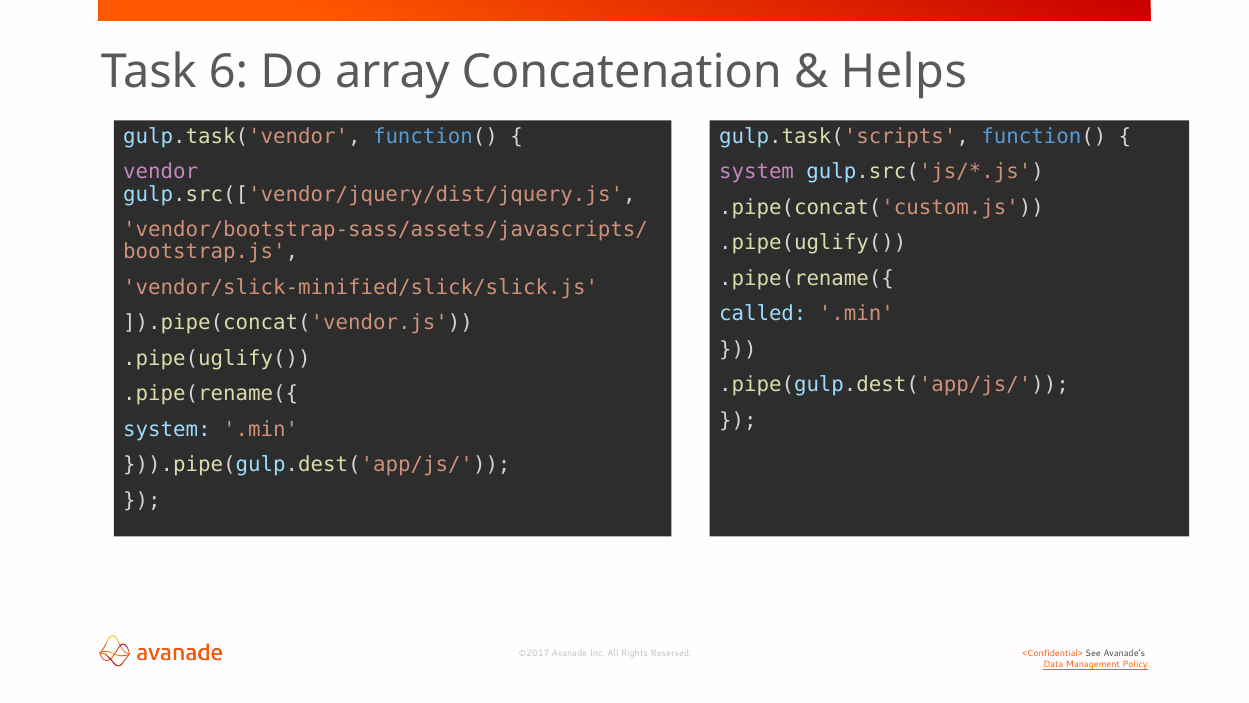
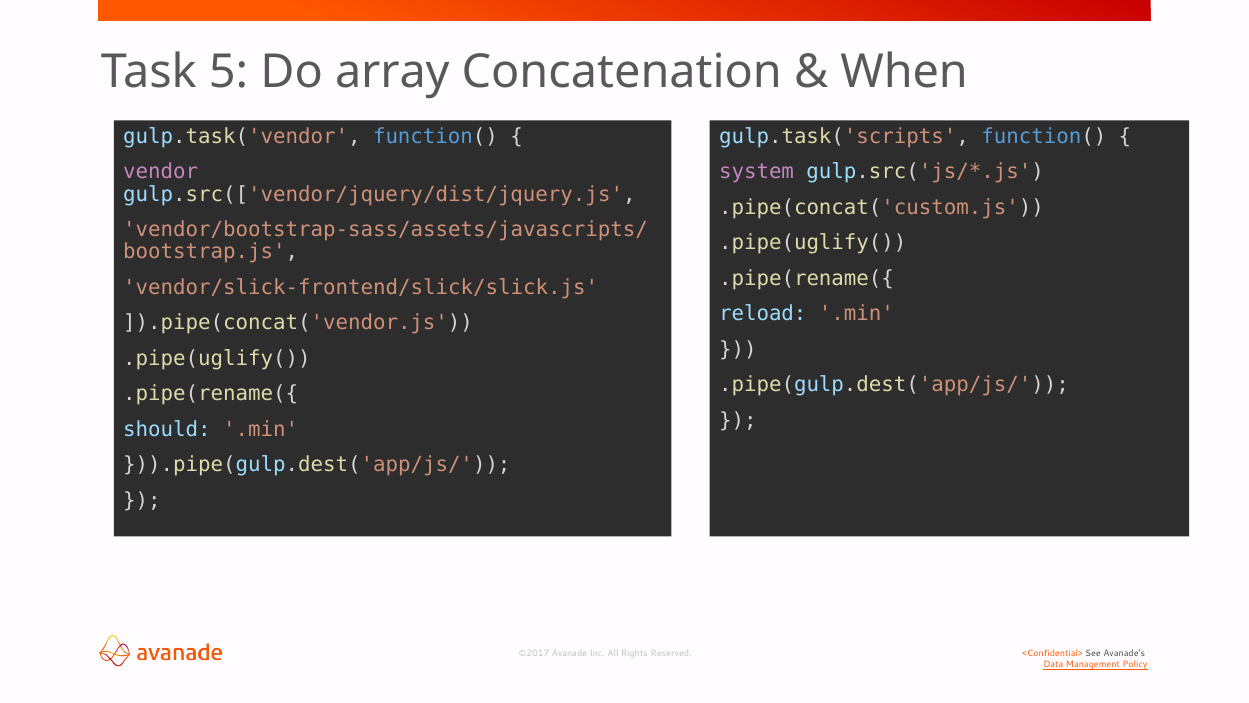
6: 6 -> 5
Helps: Helps -> When
vendor/slick-minified/slick/slick.js: vendor/slick-minified/slick/slick.js -> vendor/slick-frontend/slick/slick.js
called: called -> reload
system at (167, 429): system -> should
